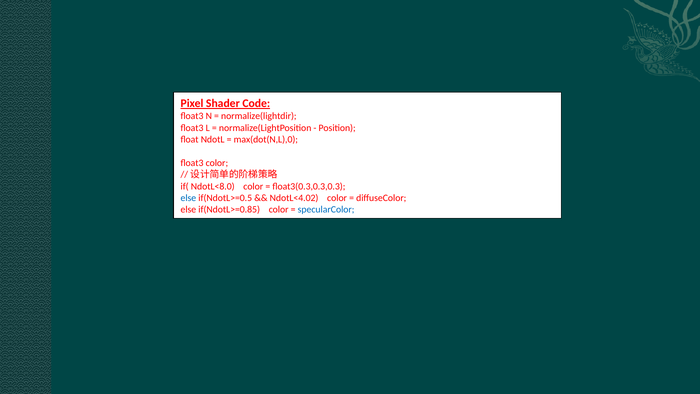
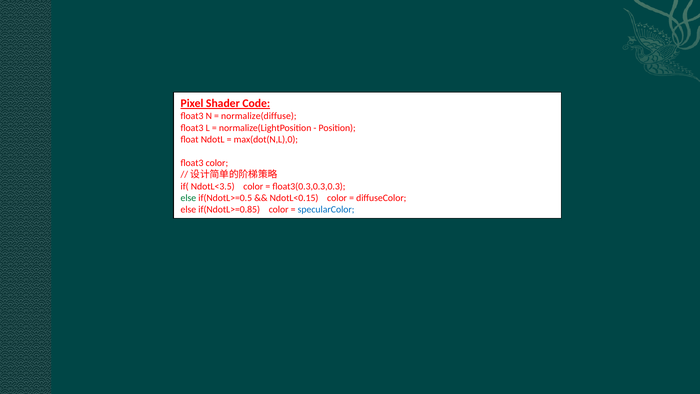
normalize(lightdir: normalize(lightdir -> normalize(diffuse
NdotL<8.0: NdotL<8.0 -> NdotL<3.5
else at (188, 198) colour: blue -> green
NdotL<4.02: NdotL<4.02 -> NdotL<0.15
